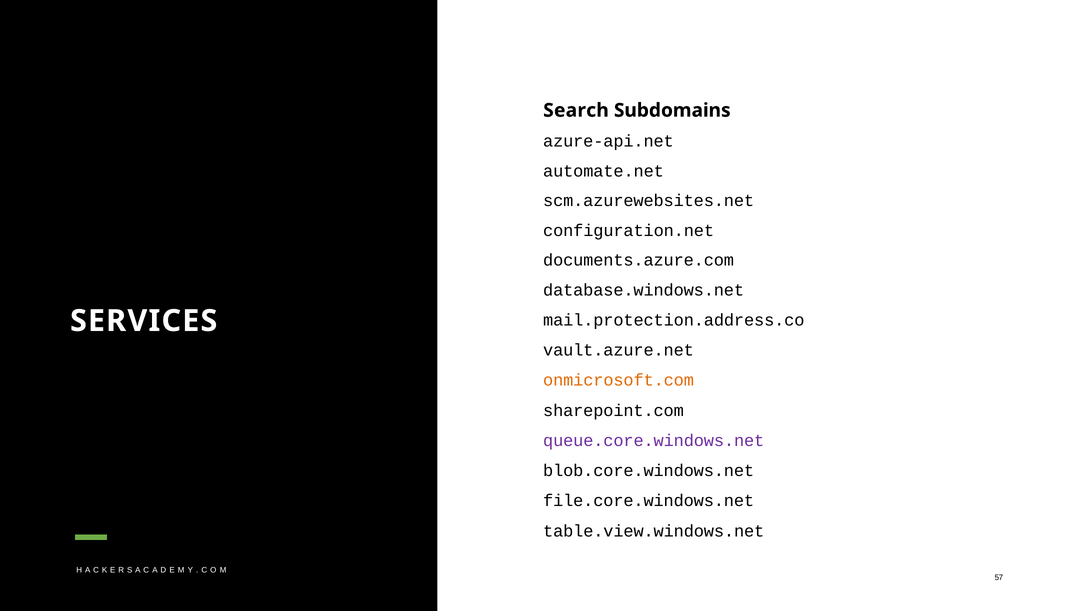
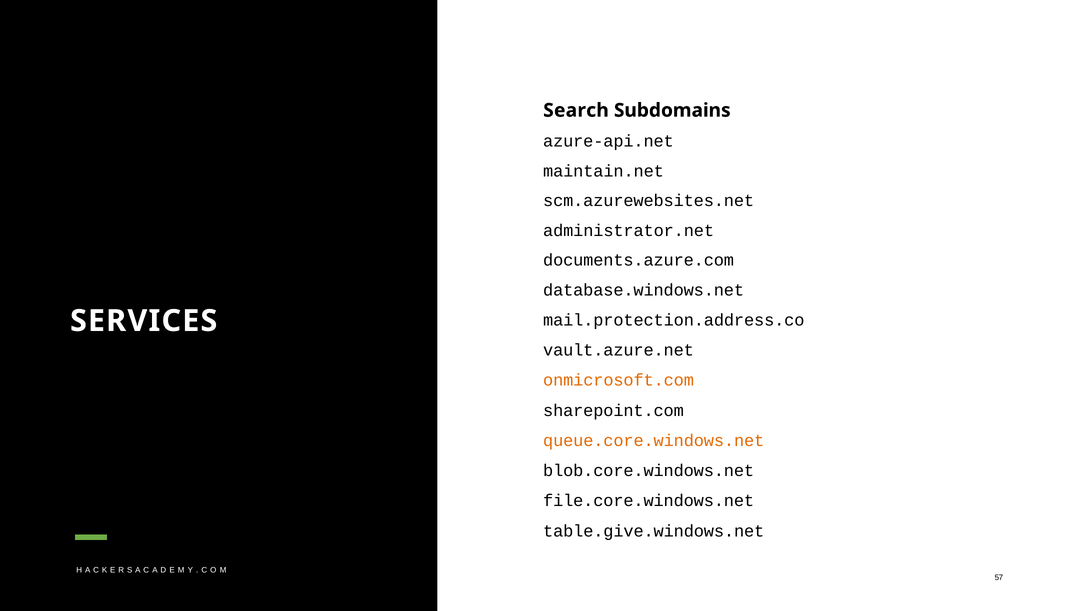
automate.net: automate.net -> maintain.net
configuration.net: configuration.net -> administrator.net
queue.core.windows.net colour: purple -> orange
table.view.windows.net: table.view.windows.net -> table.give.windows.net
